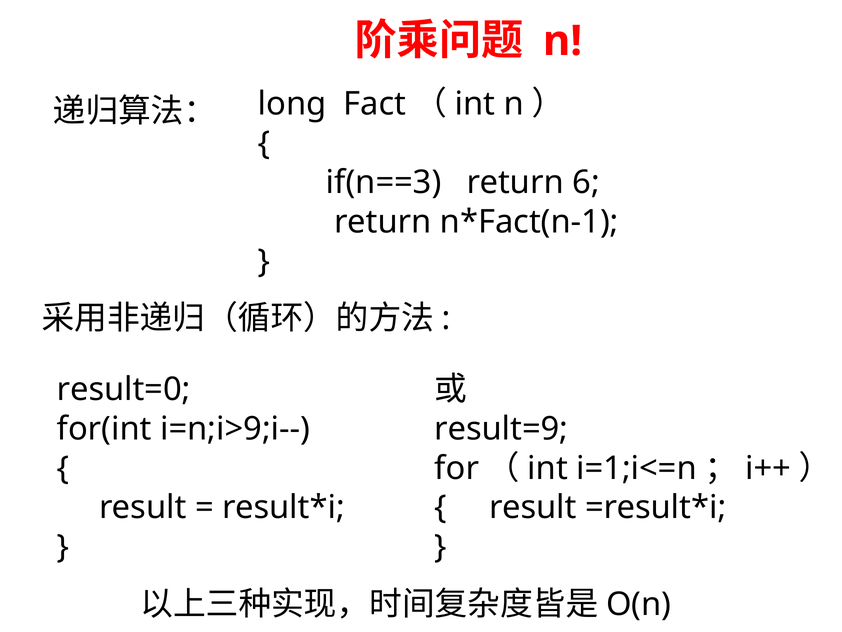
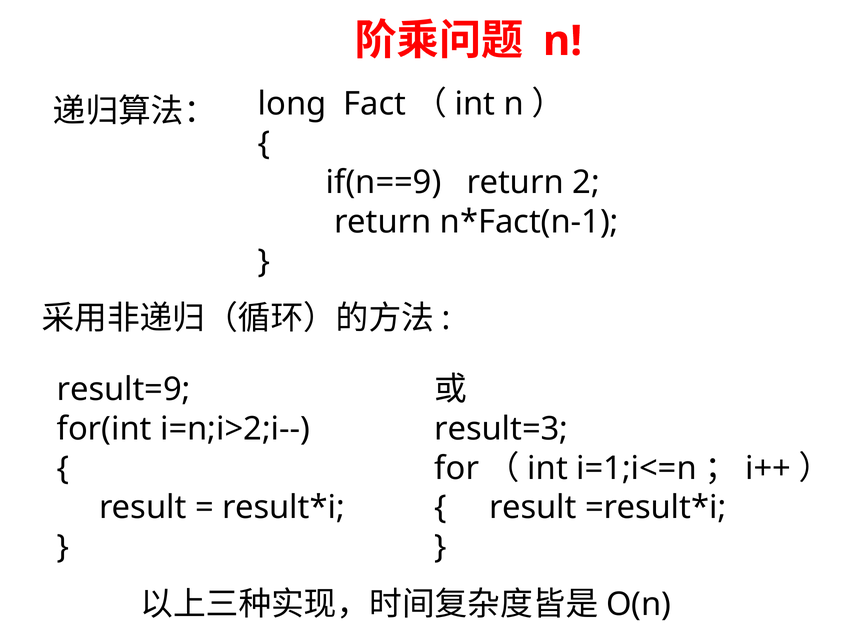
if(n==3: if(n==3 -> if(n==9
6: 6 -> 2
result=0: result=0 -> result=9
i=n;i>9;i--: i=n;i>9;i-- -> i=n;i>2;i--
result=9: result=9 -> result=3
